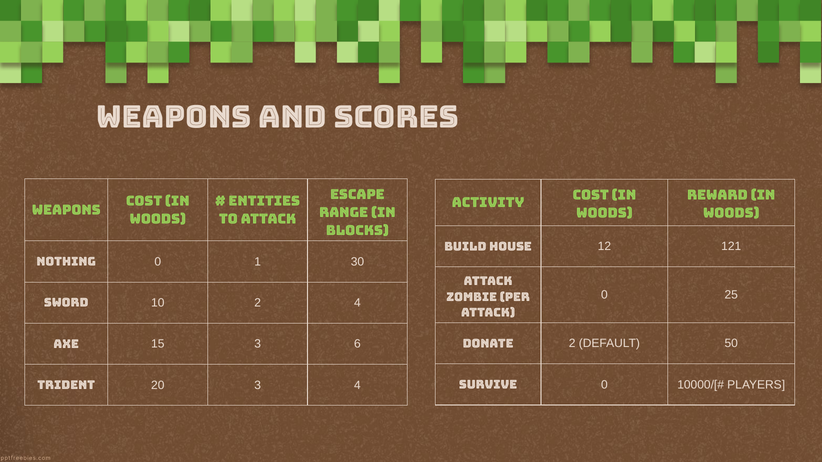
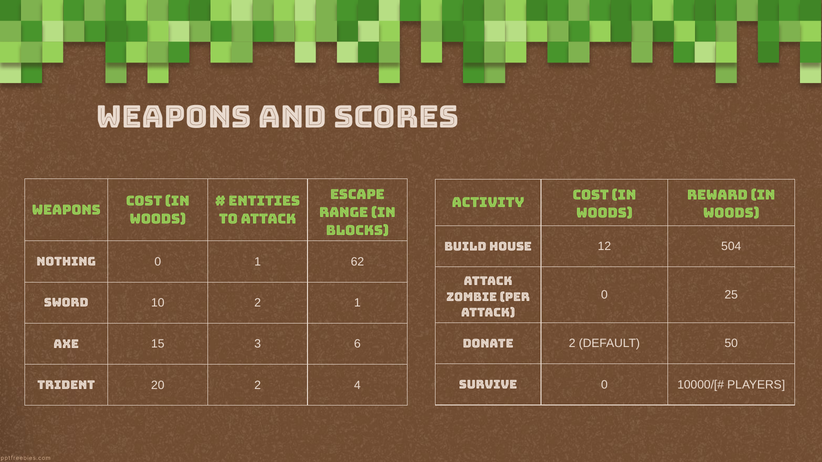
121: 121 -> 504
30: 30 -> 62
2 4: 4 -> 1
20 3: 3 -> 2
